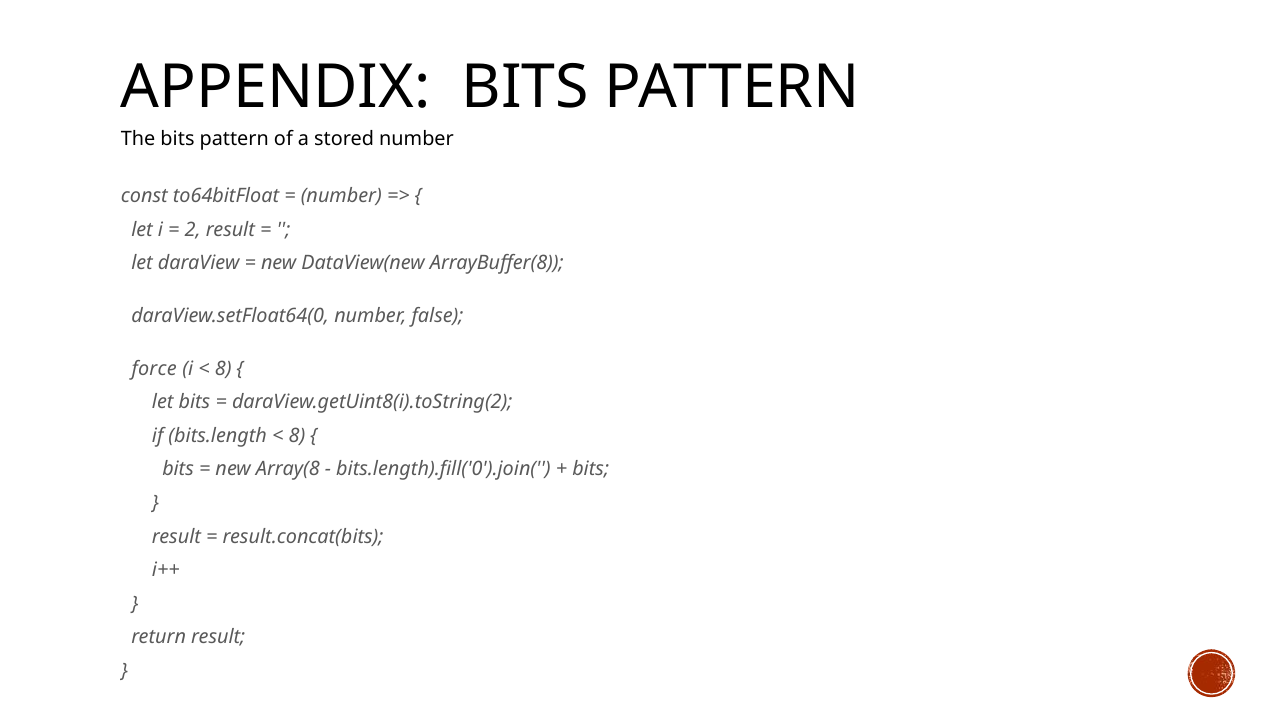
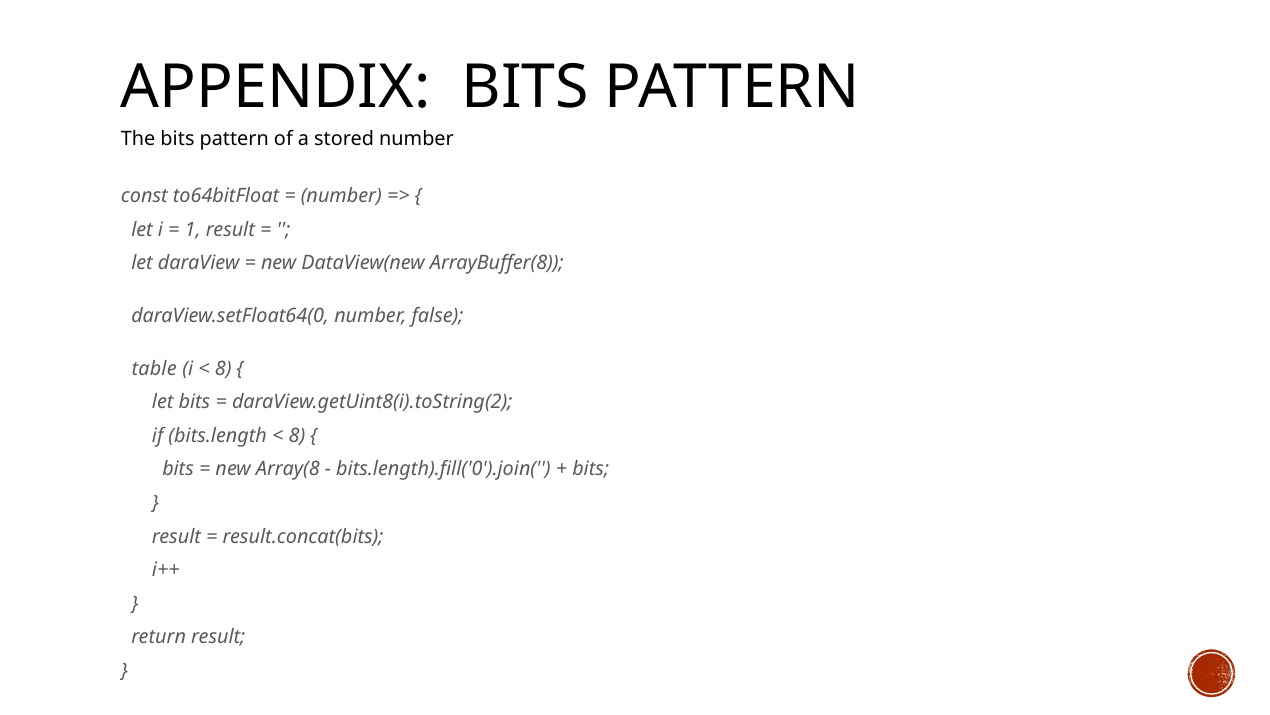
2: 2 -> 1
force: force -> table
